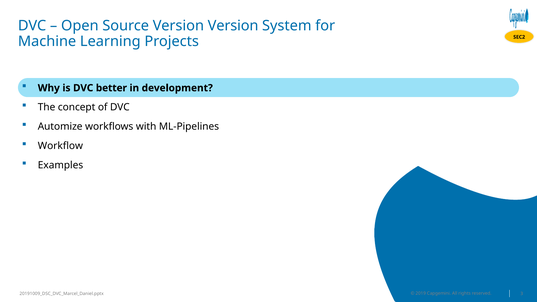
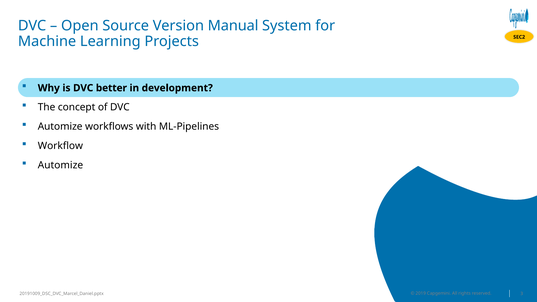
Version Version: Version -> Manual
Examples at (61, 165): Examples -> Automize
